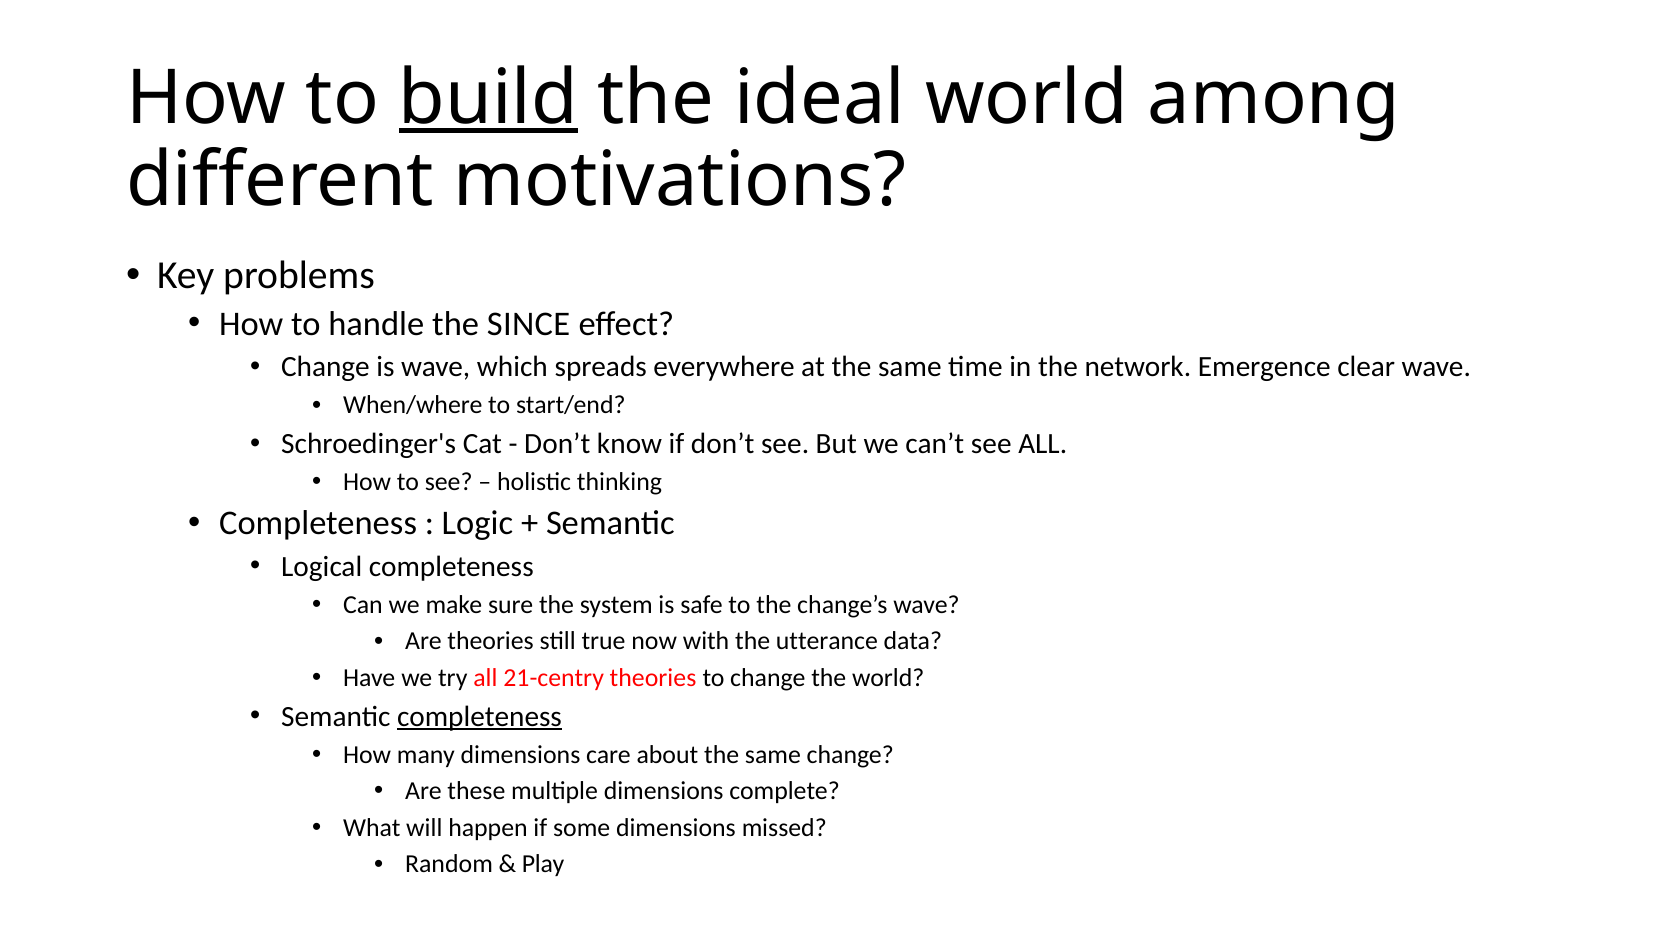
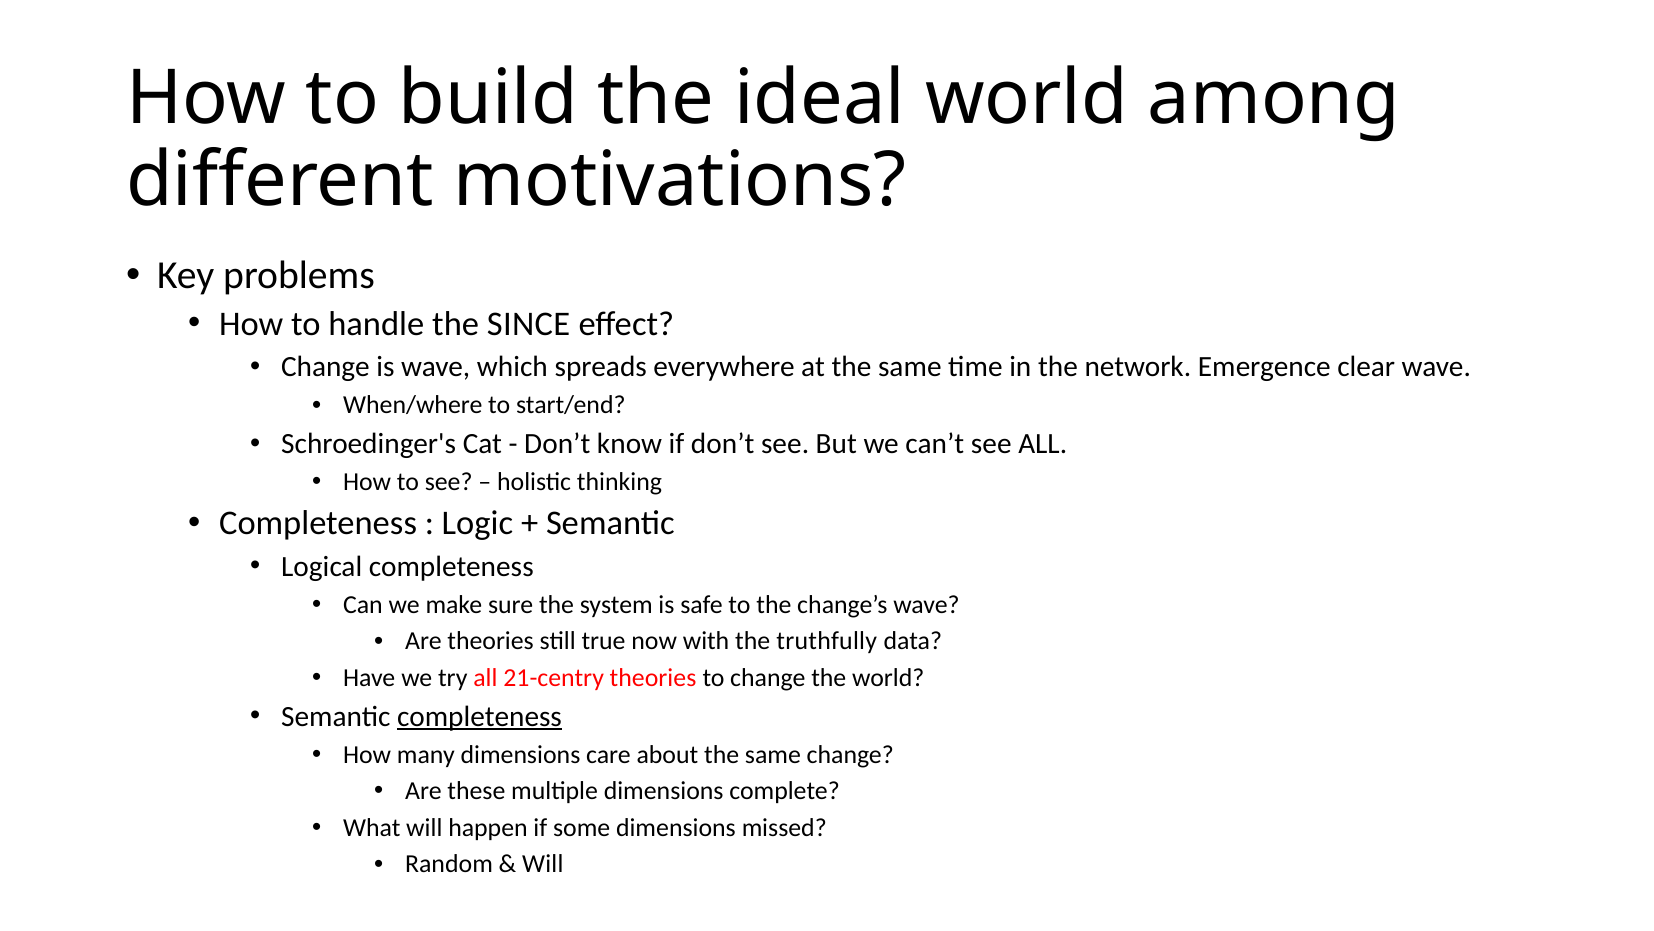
build underline: present -> none
utterance: utterance -> truthfully
Play at (543, 864): Play -> Will
